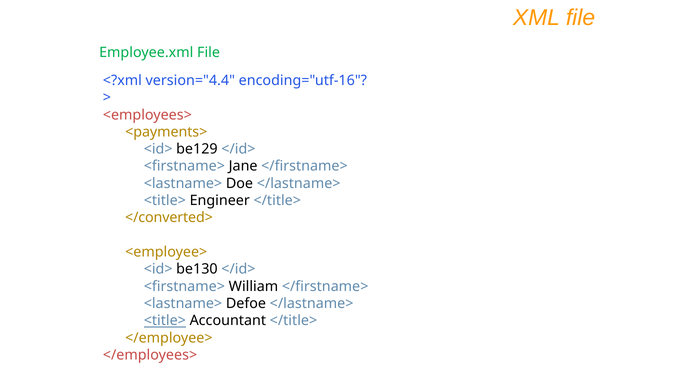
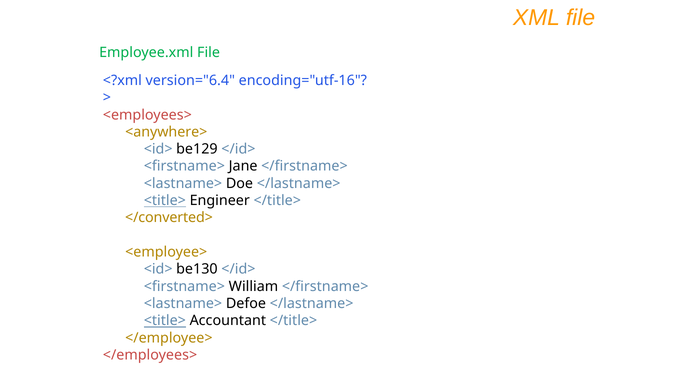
version="4.4: version="4.4 -> version="6.4
<payments>: <payments> -> <anywhere>
<title> at (165, 201) underline: none -> present
